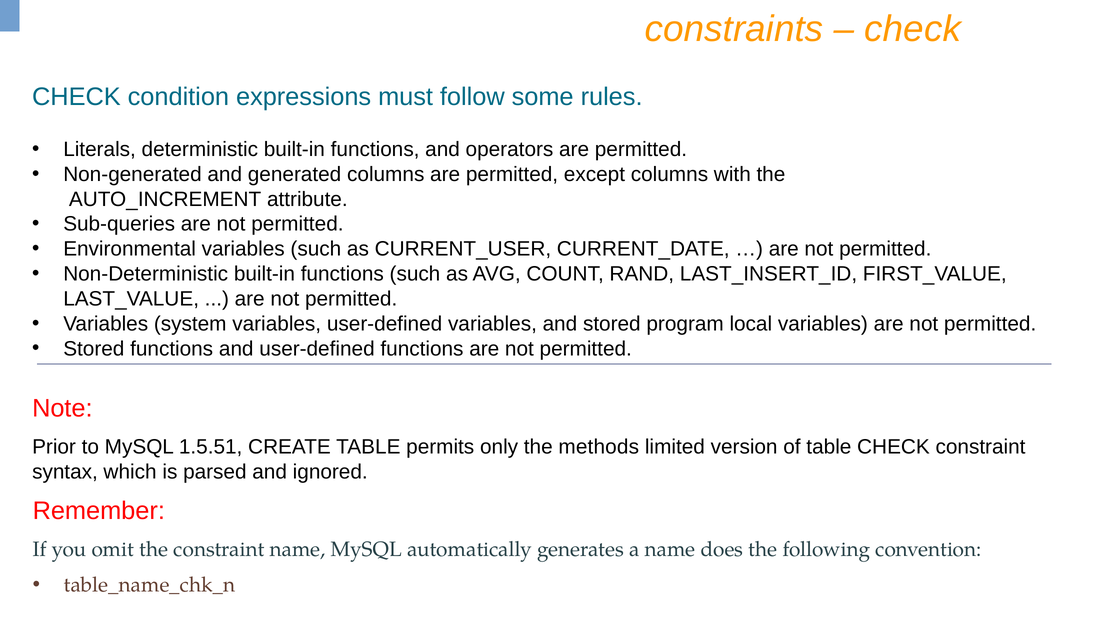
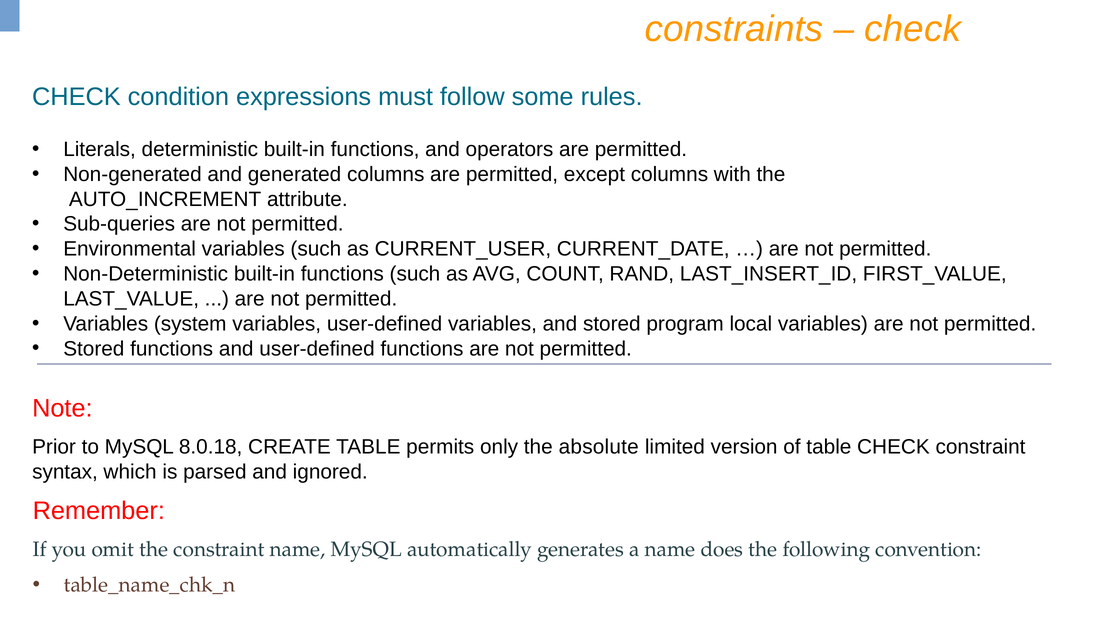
1.5.51: 1.5.51 -> 8.0.18
methods: methods -> absolute
